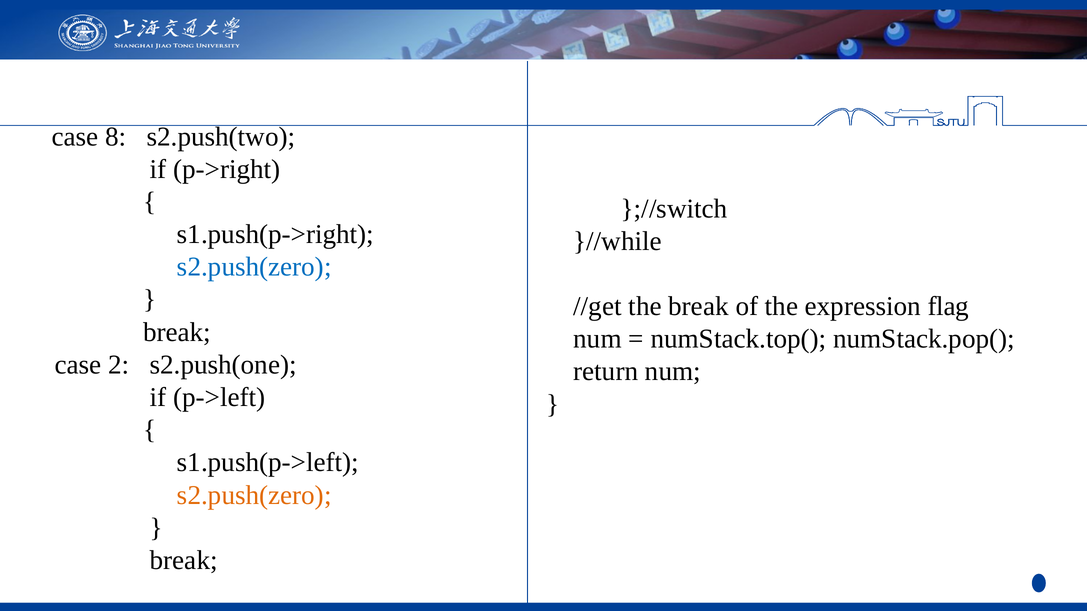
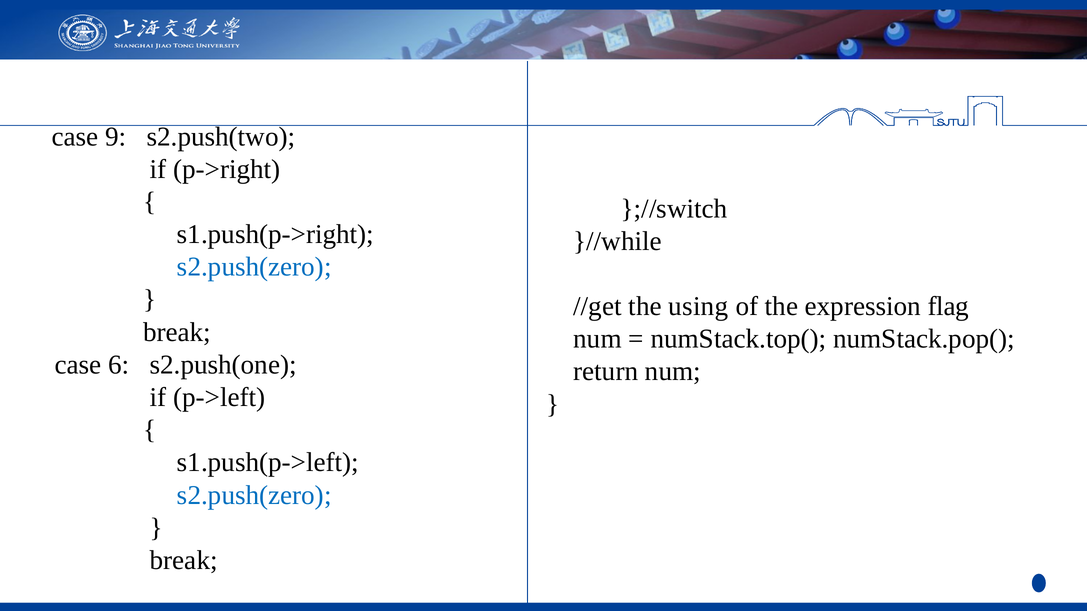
8: 8 -> 9
the break: break -> using
2: 2 -> 6
s2.push(zero at (254, 495) colour: orange -> blue
